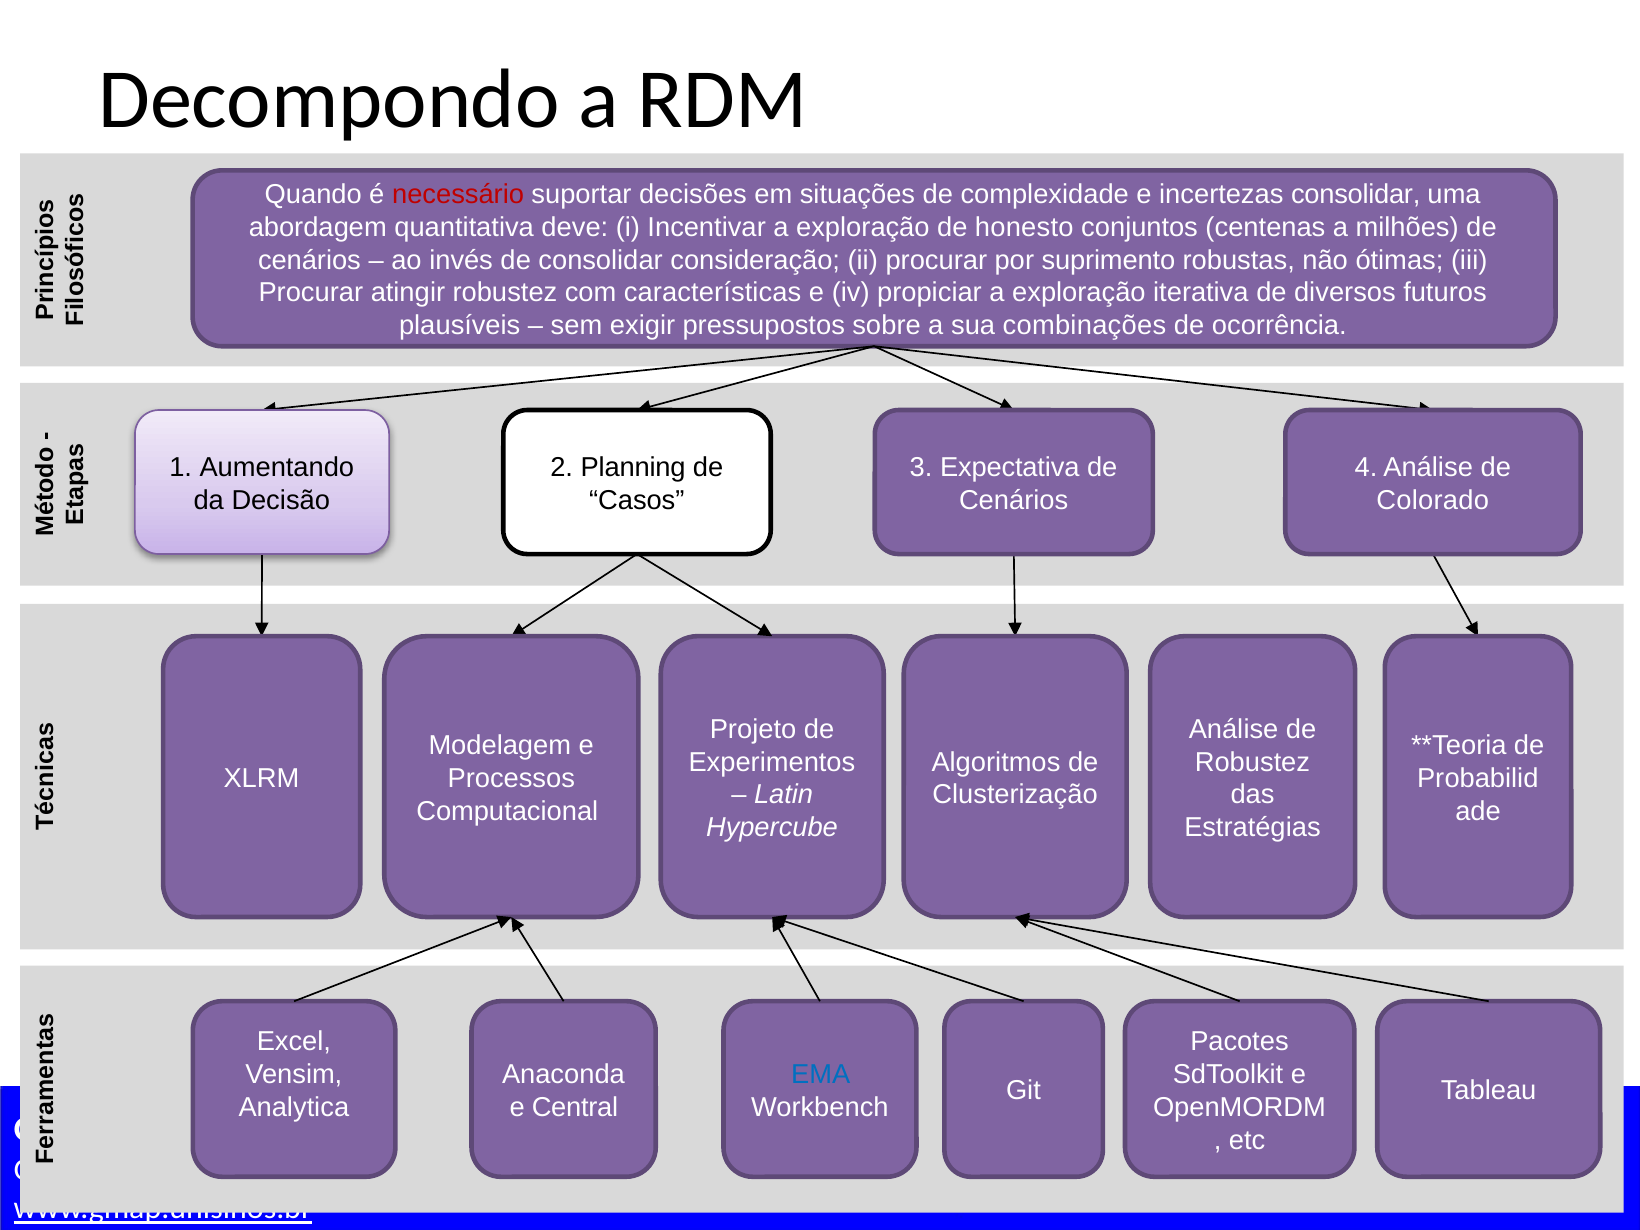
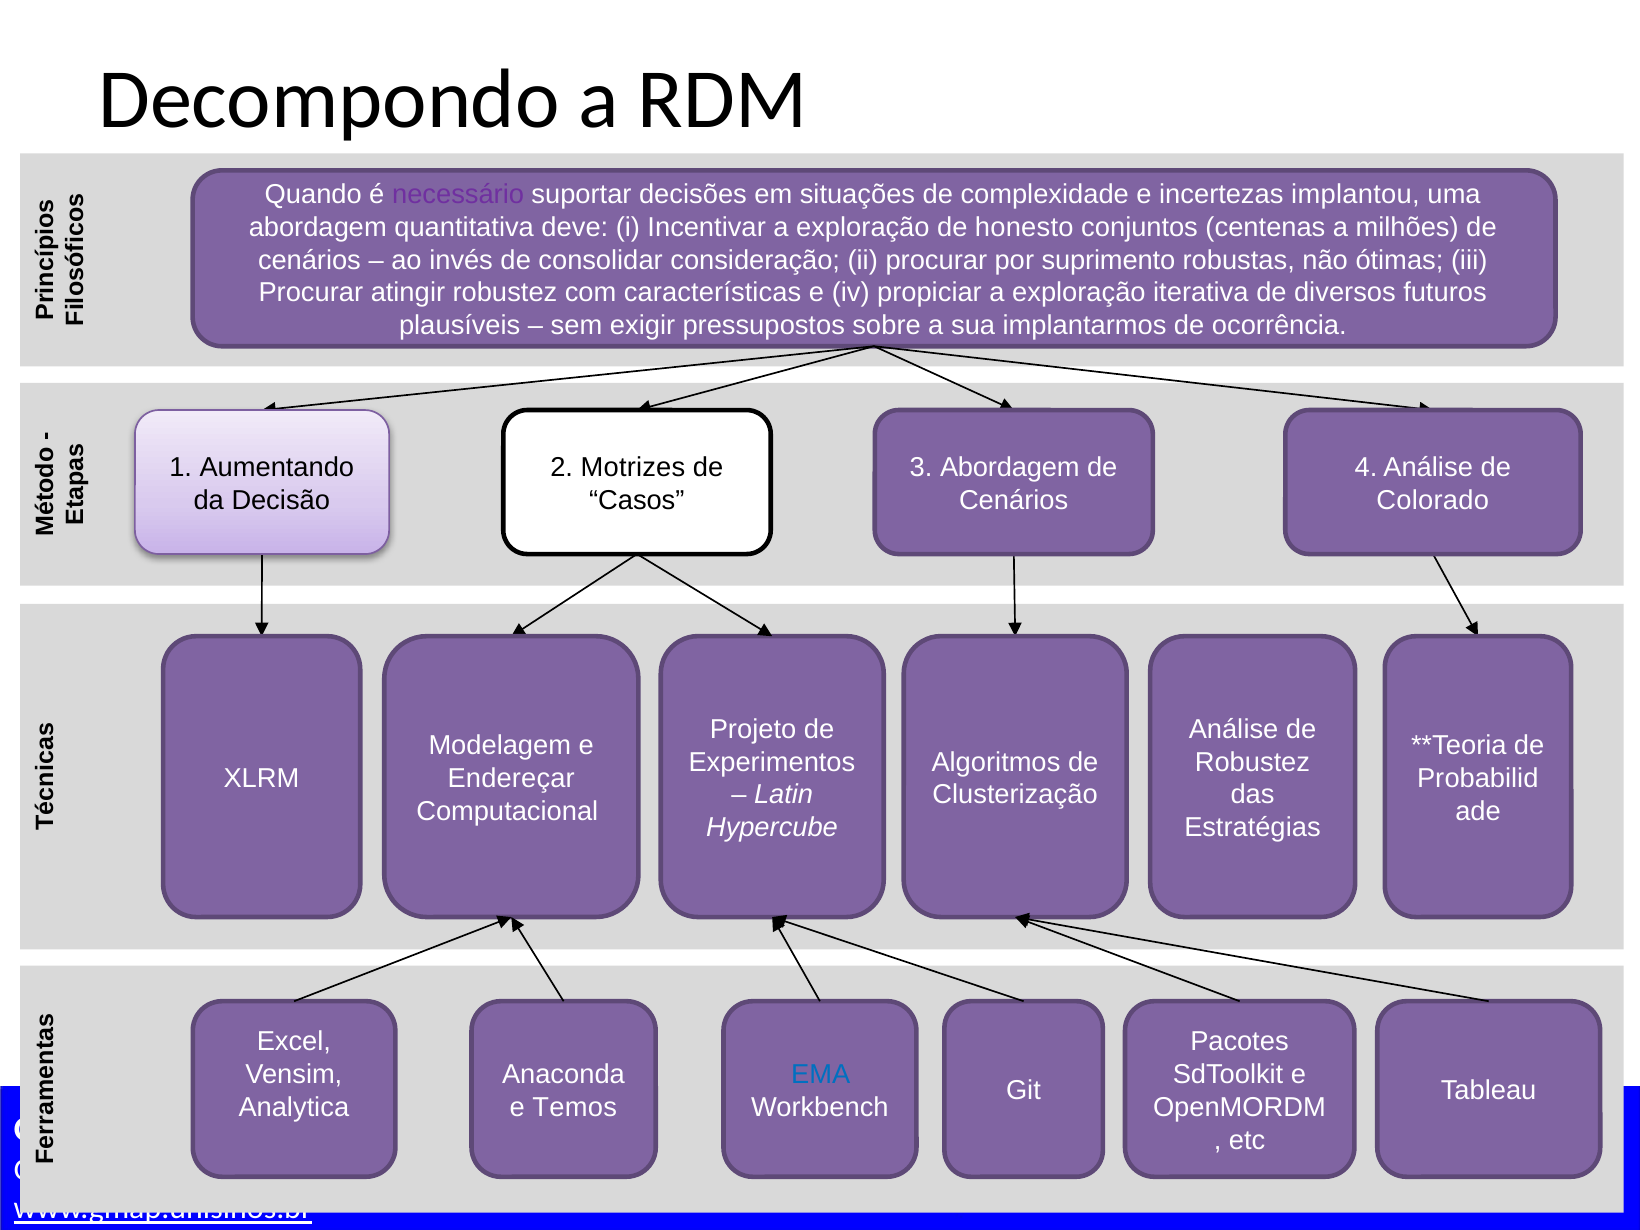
necessário colour: red -> purple
incertezas consolidar: consolidar -> implantou
combinações: combinações -> implantarmos
Planning: Planning -> Motrizes
3 Expectativa: Expectativa -> Abordagem
Processos: Processos -> Endereçar
Central: Central -> Temos
